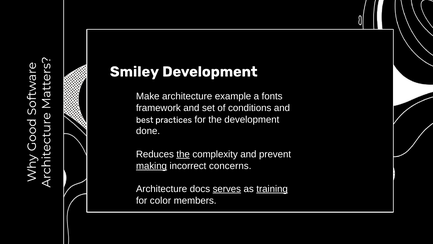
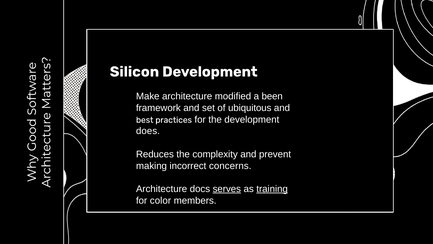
Smiley: Smiley -> Silicon
example: example -> modified
fonts: fonts -> been
conditions: conditions -> ubiquitous
done: done -> does
the at (183, 154) underline: present -> none
making underline: present -> none
